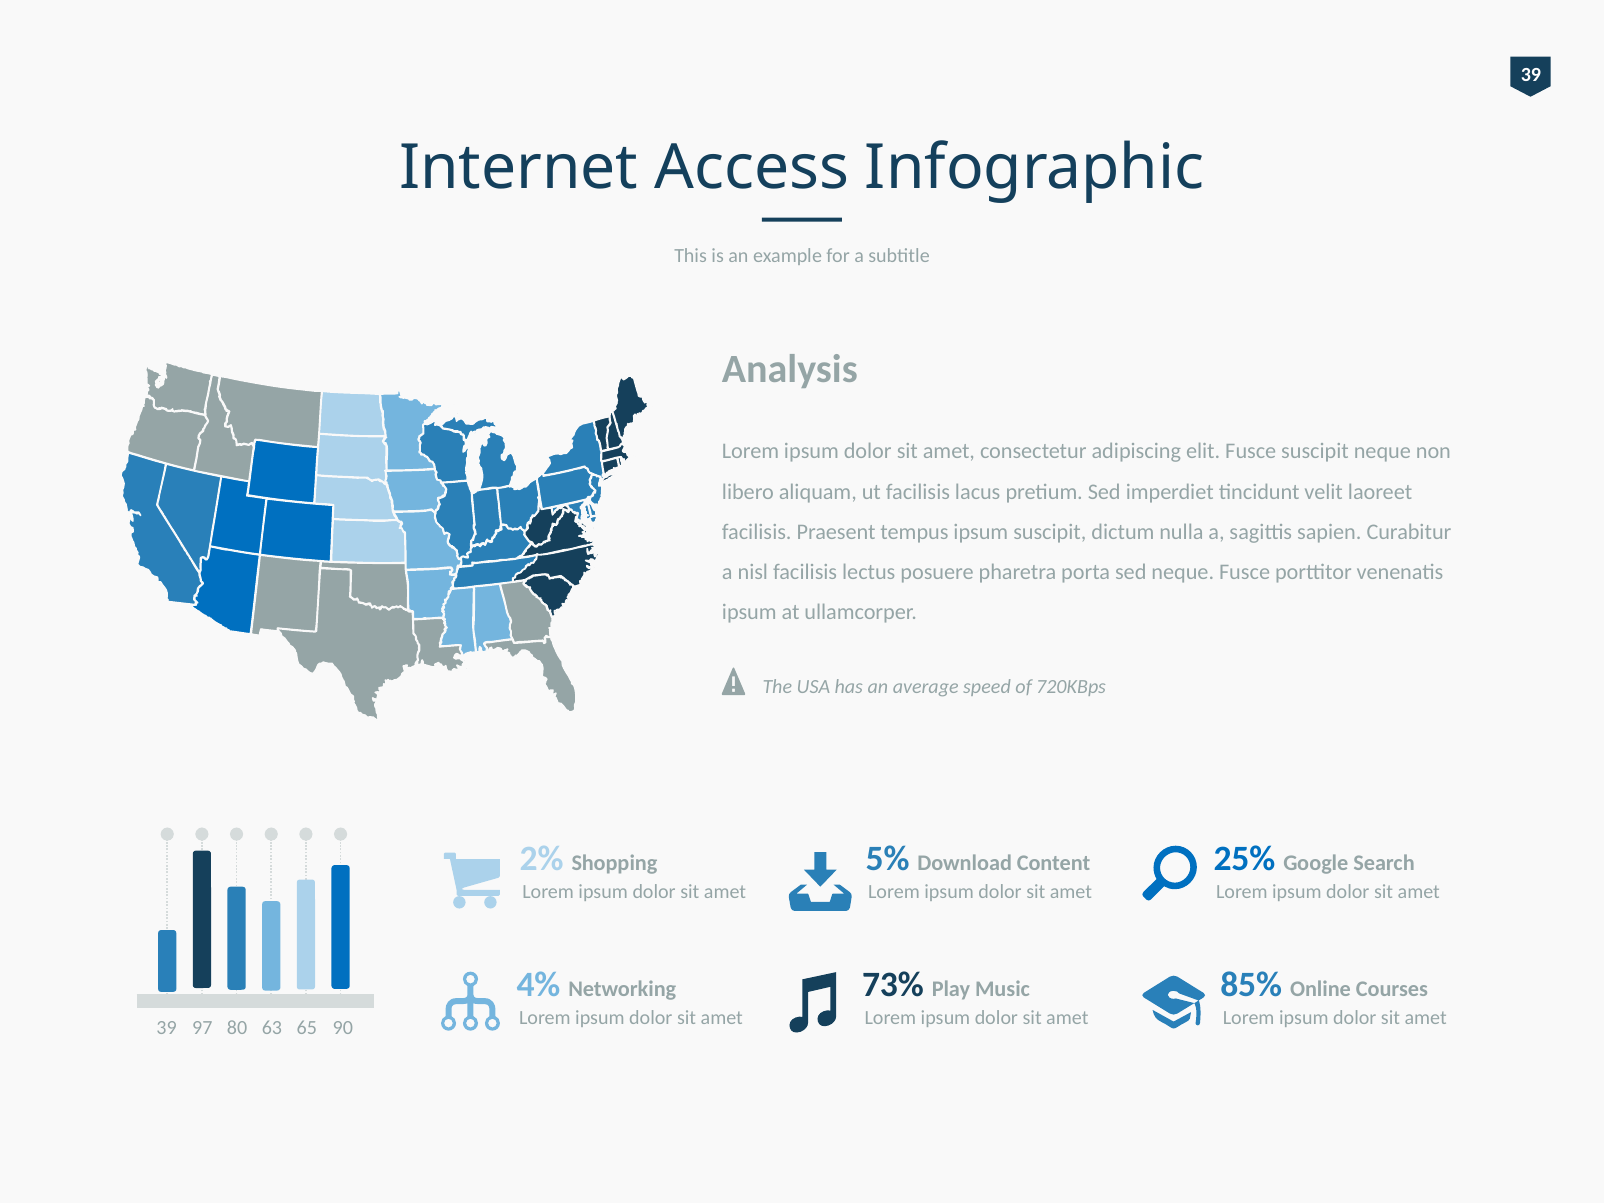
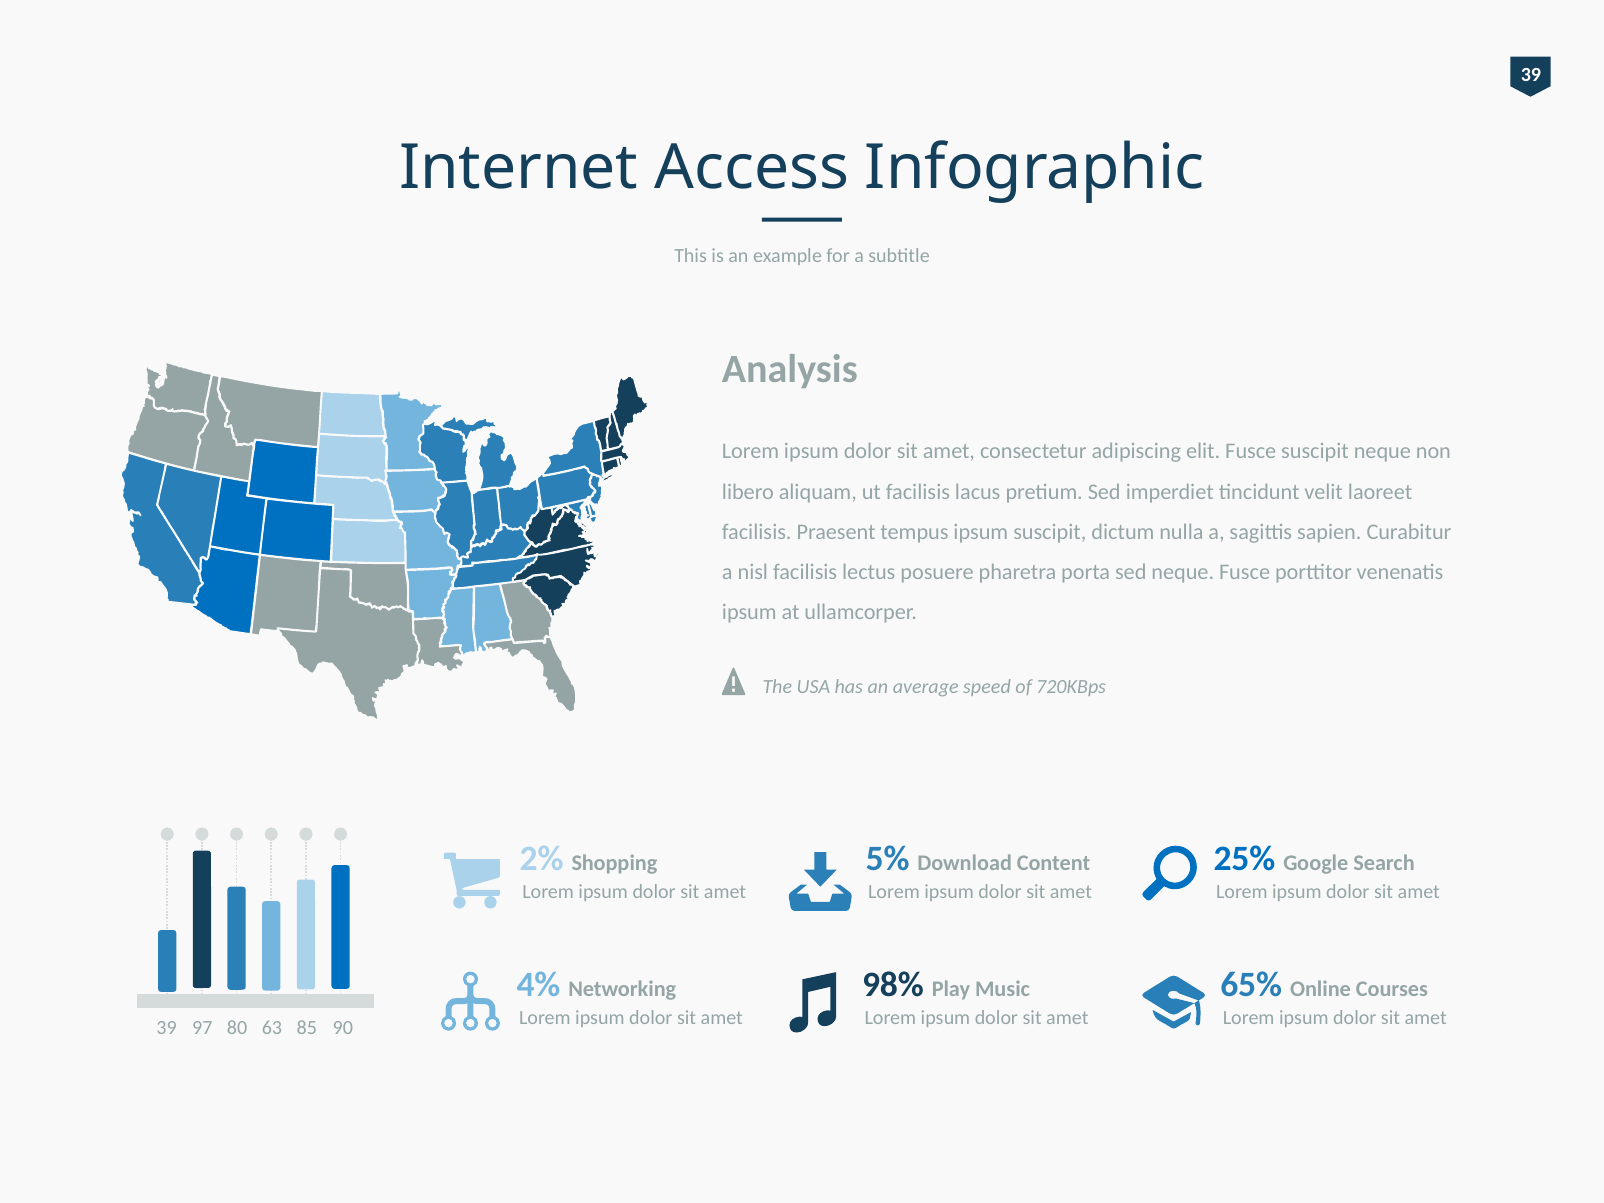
73%: 73% -> 98%
85%: 85% -> 65%
65: 65 -> 85
